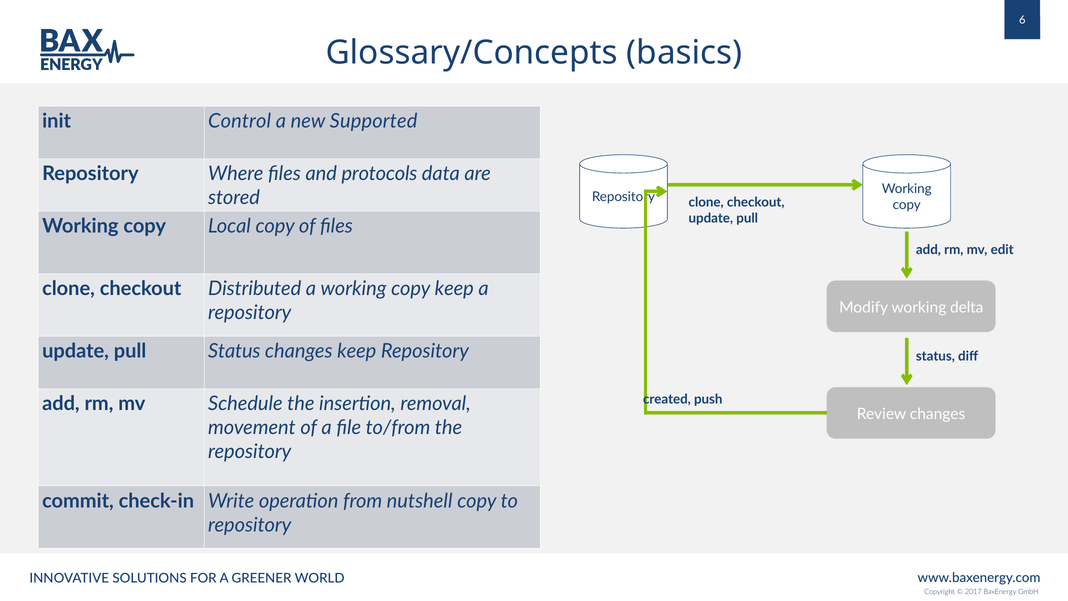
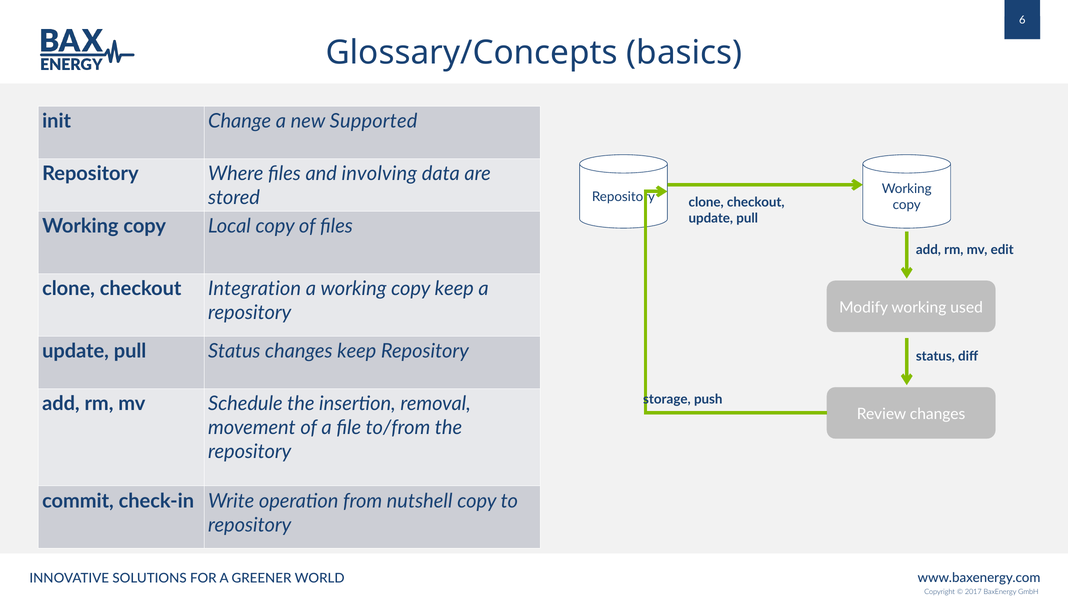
Control: Control -> Change
protocols: protocols -> involving
Distributed: Distributed -> Integration
delta: delta -> used
created: created -> storage
